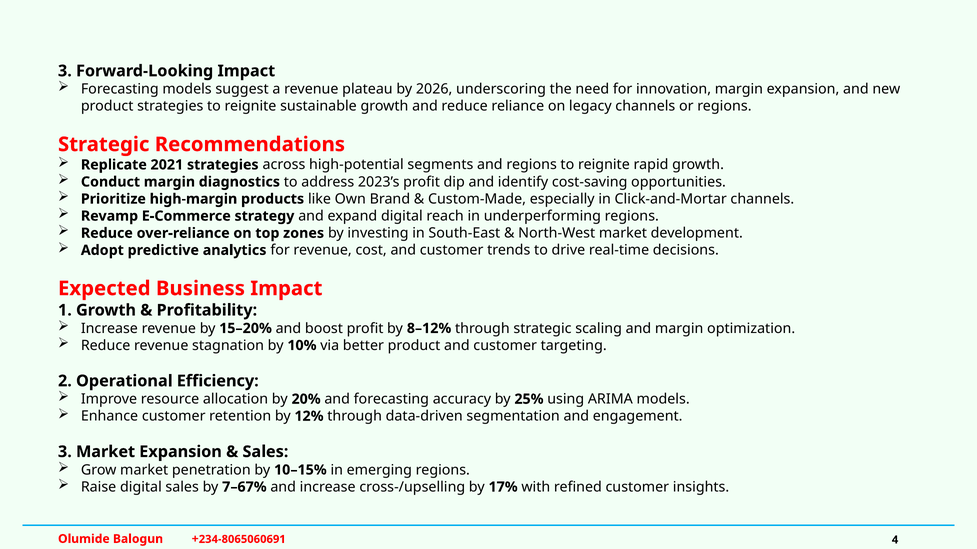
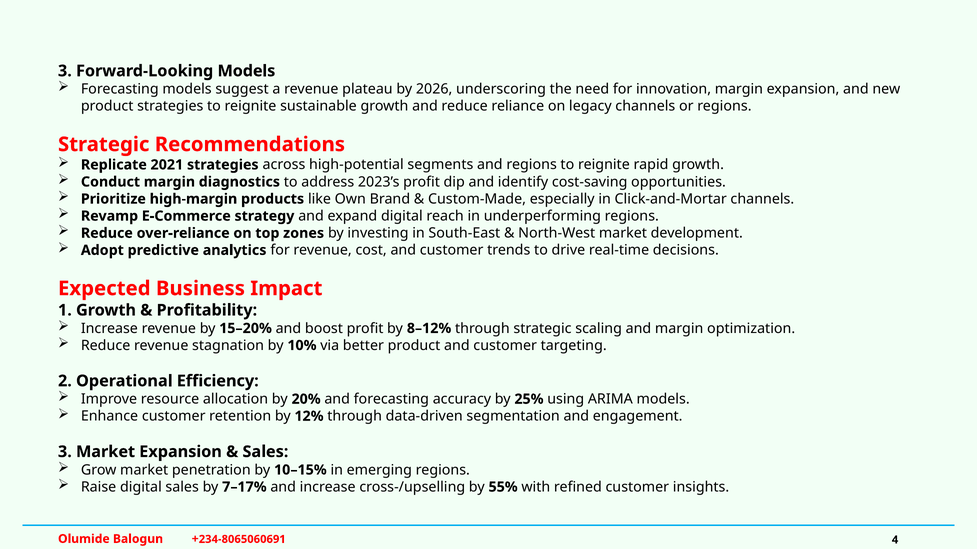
Forward-Looking Impact: Impact -> Models
7–67%: 7–67% -> 7–17%
17%: 17% -> 55%
